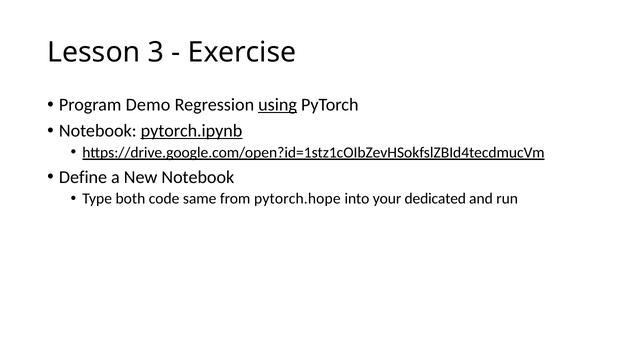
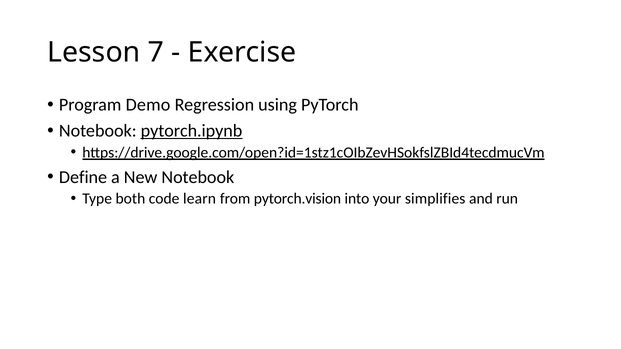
3: 3 -> 7
using underline: present -> none
same: same -> learn
pytorch.hope: pytorch.hope -> pytorch.vision
dedicated: dedicated -> simplifies
